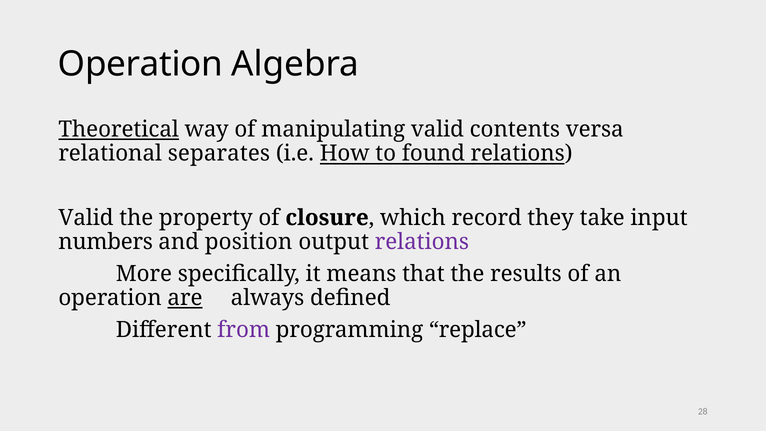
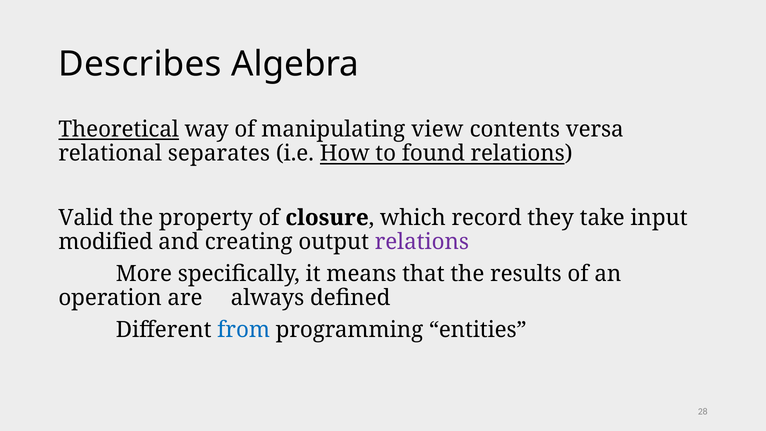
Operation at (140, 64): Operation -> Describes
manipulating valid: valid -> view
numbers: numbers -> modified
position: position -> creating
are underline: present -> none
from colour: purple -> blue
replace: replace -> entities
